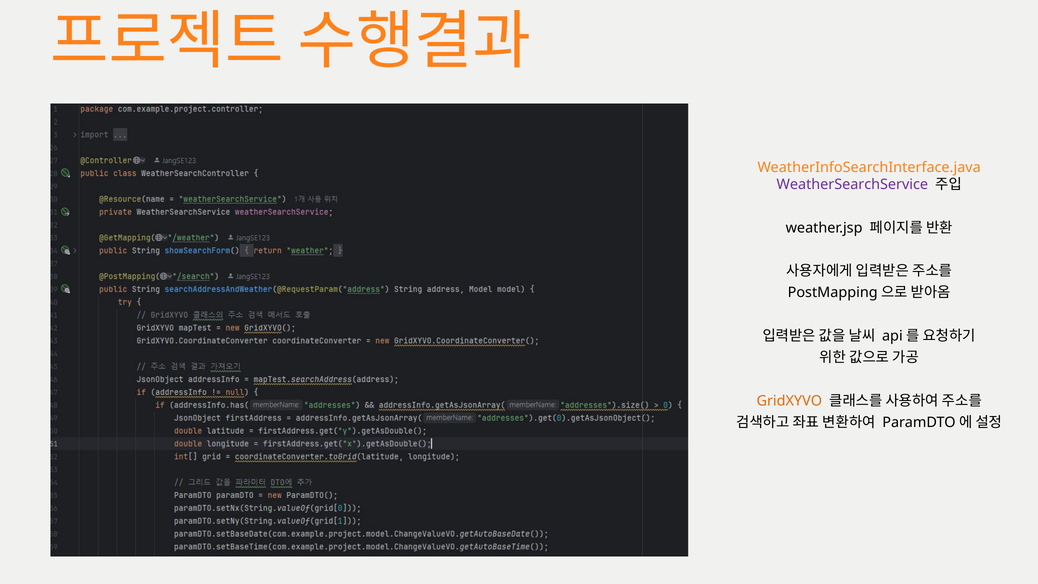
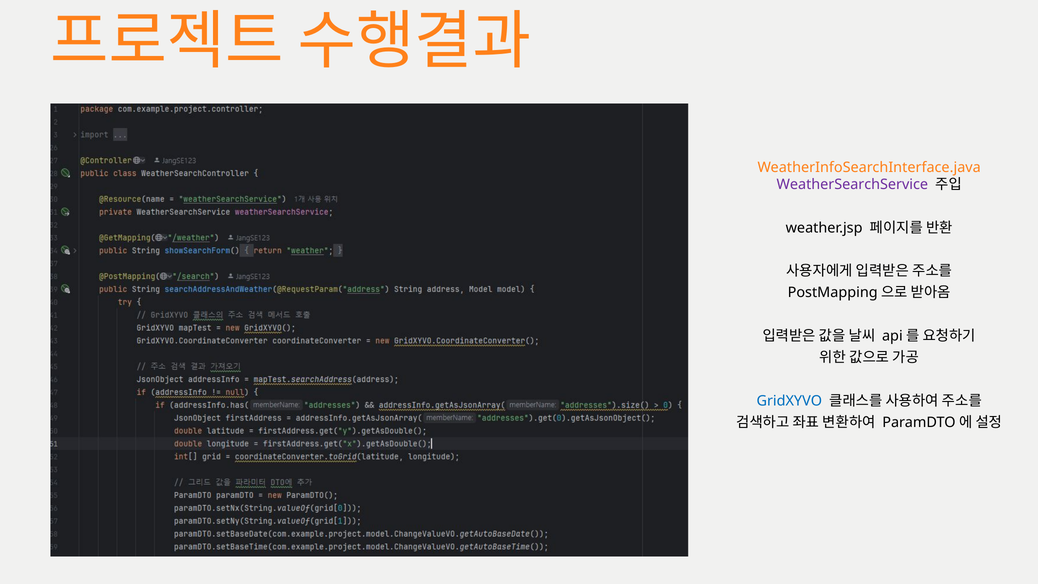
GridXYVO colour: orange -> blue
